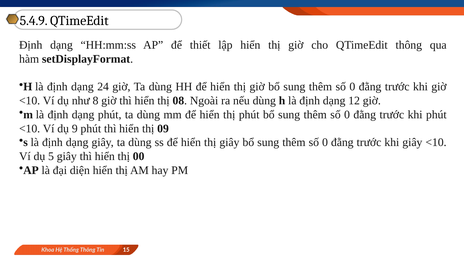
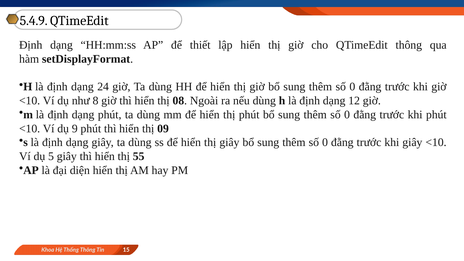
00: 00 -> 55
